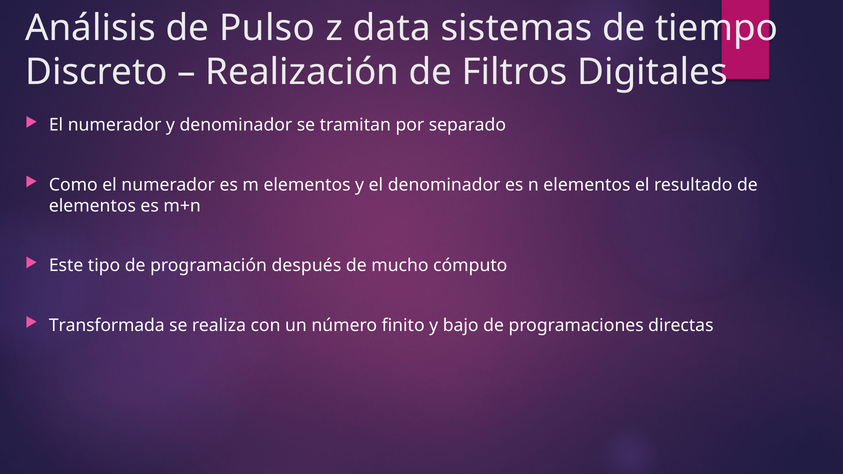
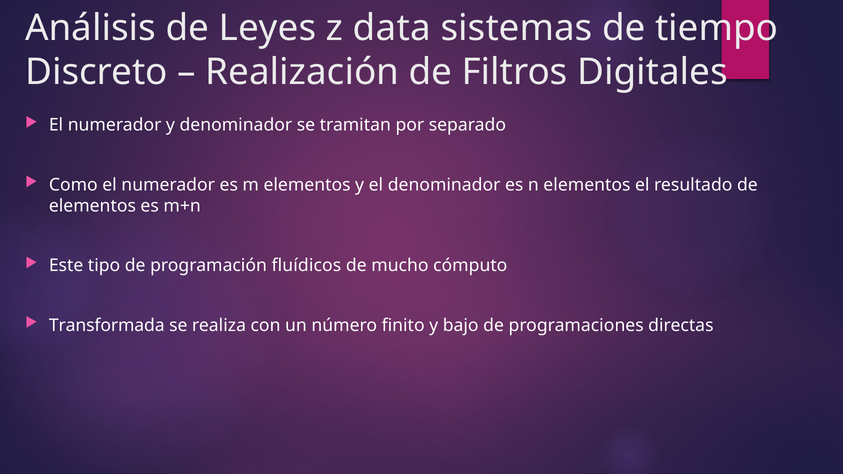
Pulso: Pulso -> Leyes
después: después -> fluídicos
